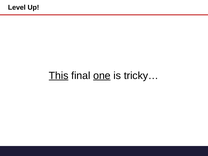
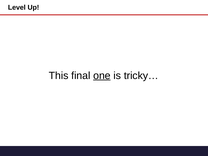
This underline: present -> none
